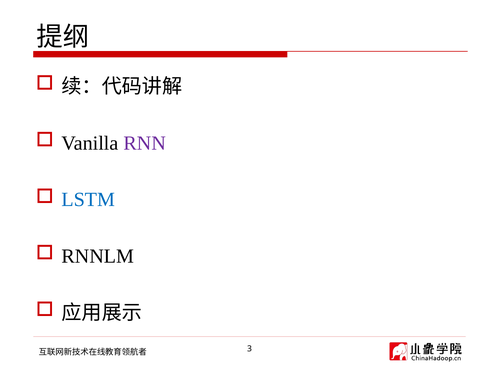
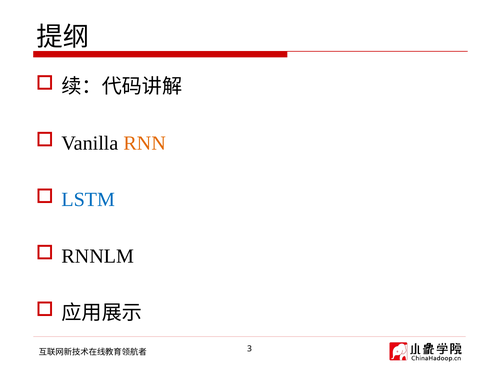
RNN colour: purple -> orange
